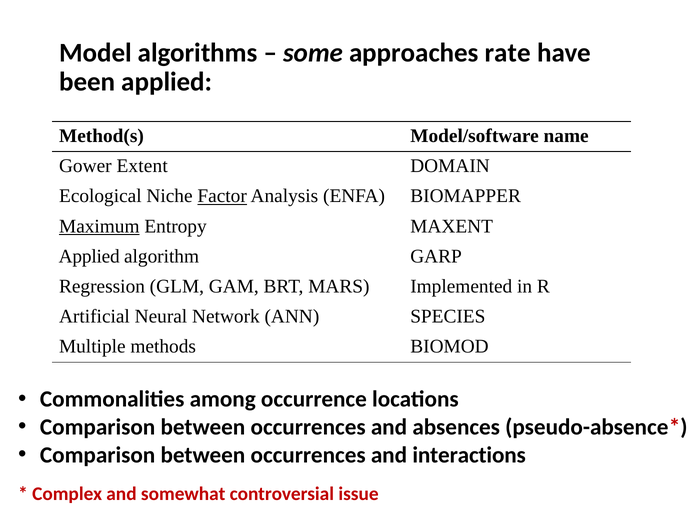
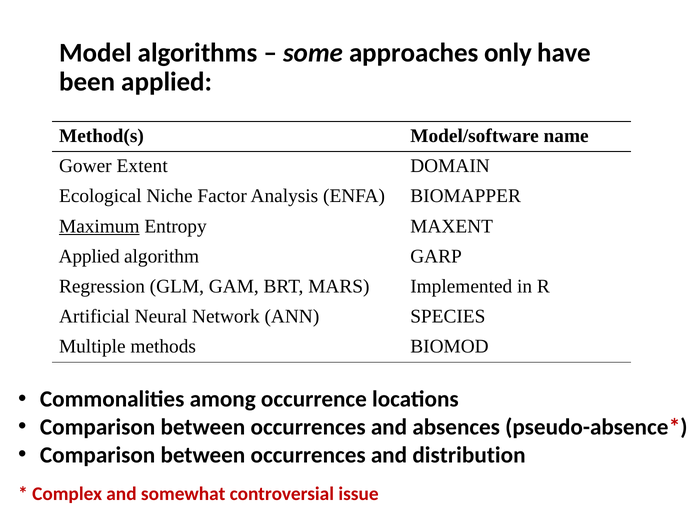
rate: rate -> only
Factor underline: present -> none
interactions: interactions -> distribution
